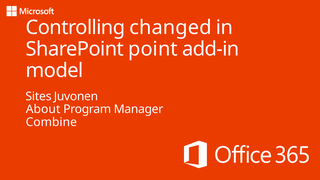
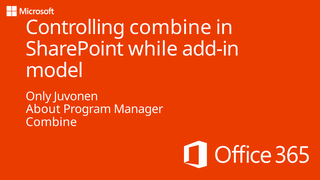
Controlling changed: changed -> combine
point: point -> while
Sites: Sites -> Only
